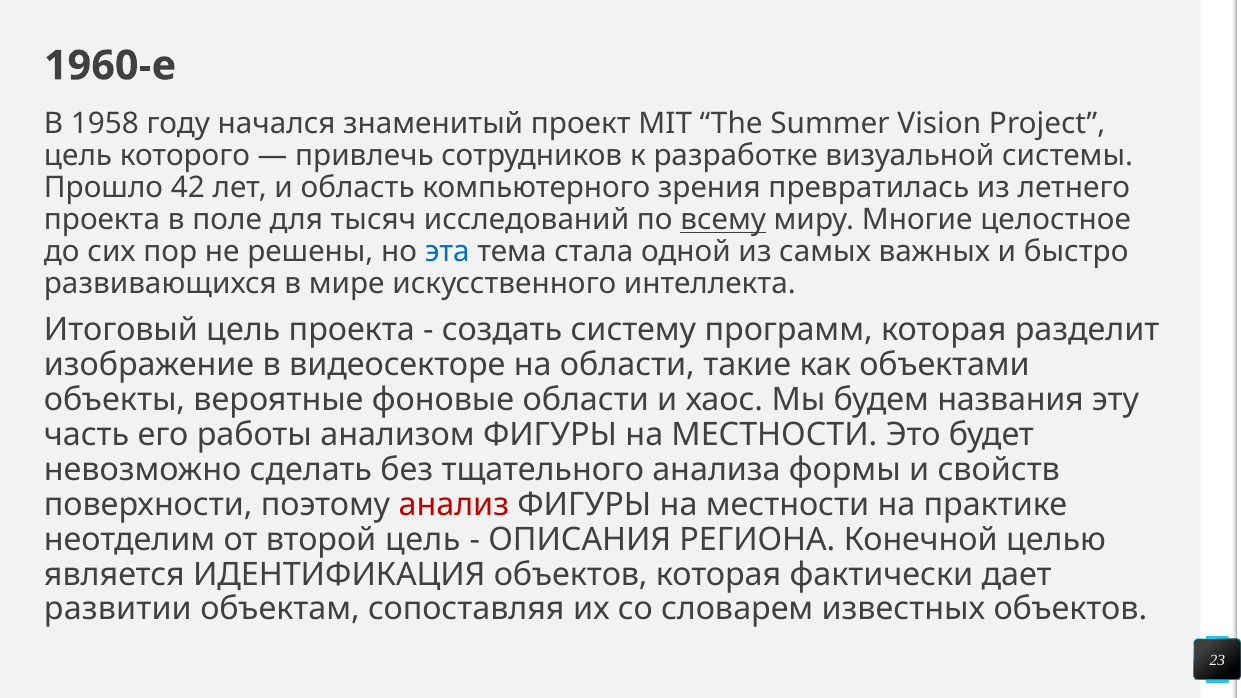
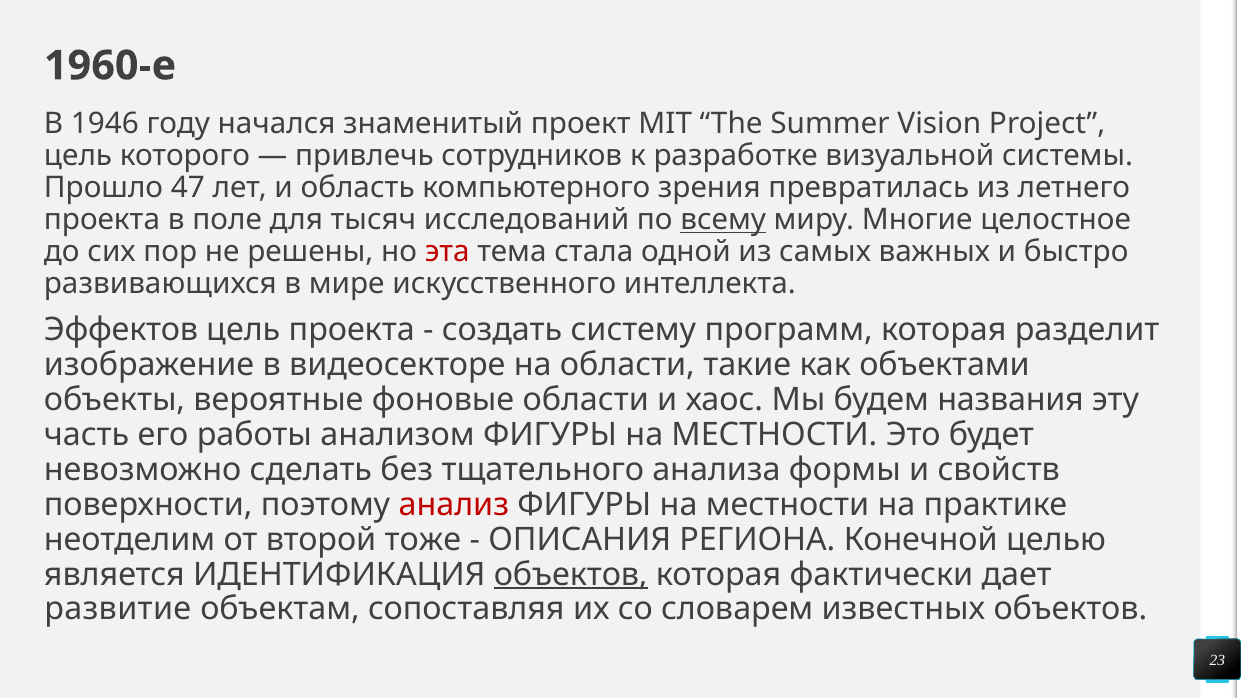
1958: 1958 -> 1946
42: 42 -> 47
эта colour: blue -> red
Итоговый: Итоговый -> Эффектов
второй цель: цель -> тоже
объектов at (571, 574) underline: none -> present
развитии: развитии -> развитие
